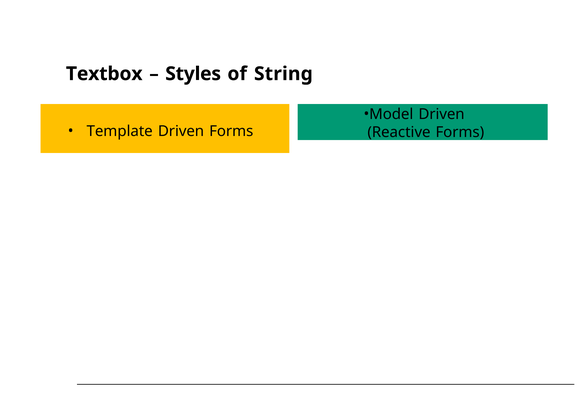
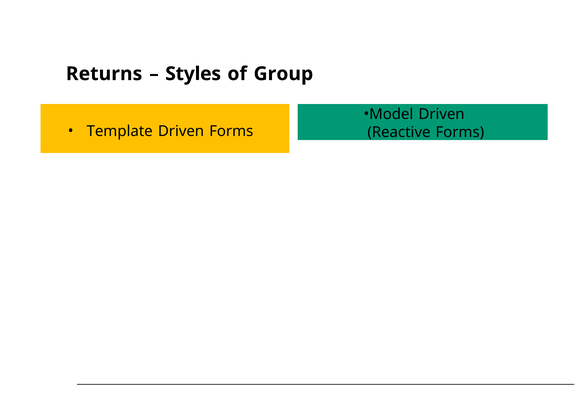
Textbox: Textbox -> Returns
String: String -> Group
